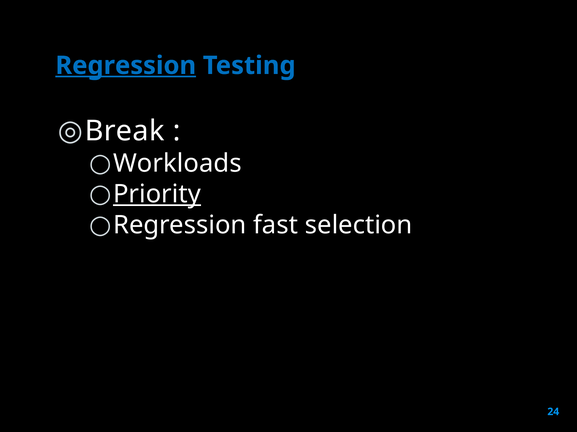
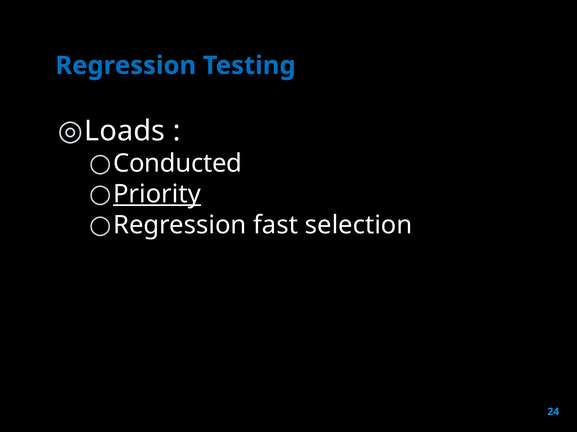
Regression at (126, 66) underline: present -> none
Break: Break -> Loads
Workloads: Workloads -> Conducted
